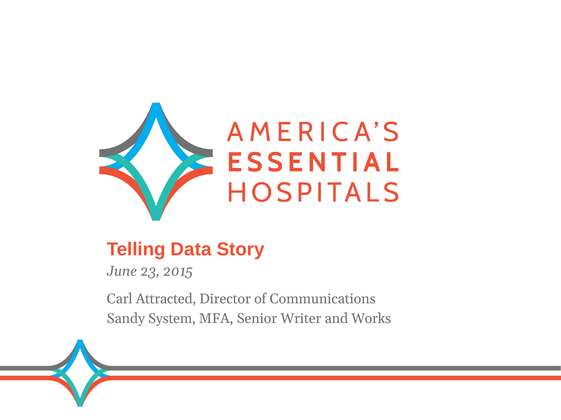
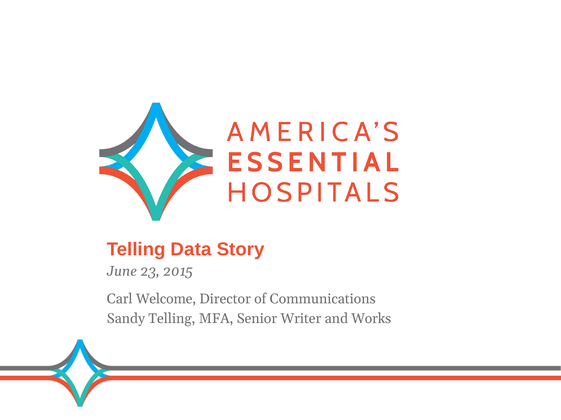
Attracted: Attracted -> Welcome
Sandy System: System -> Telling
